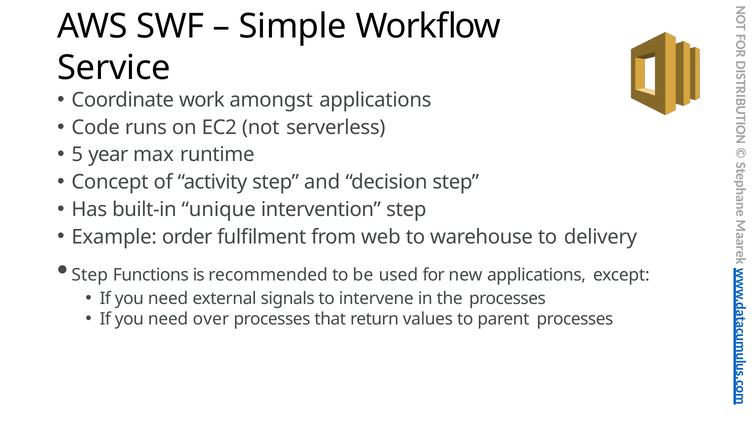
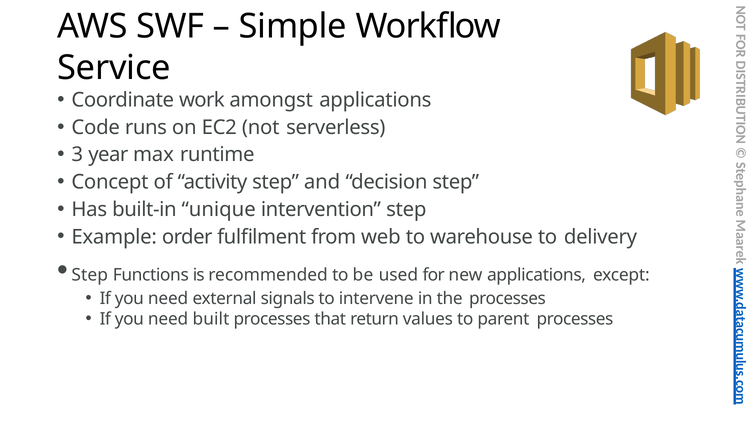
5: 5 -> 3
over: over -> built
